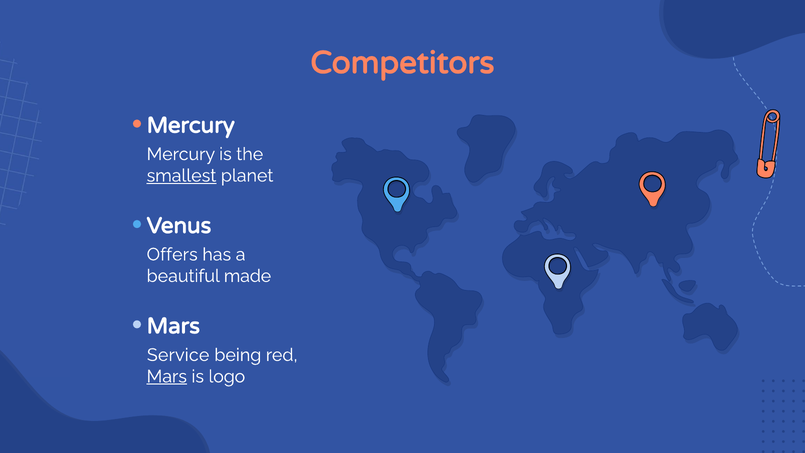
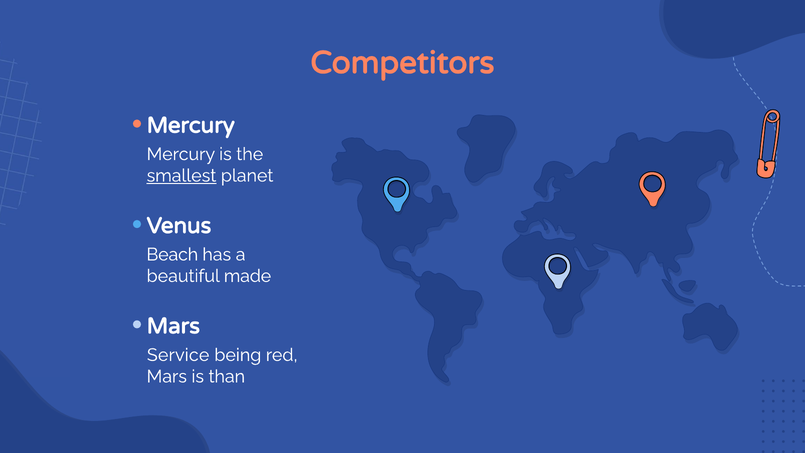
Offers: Offers -> Beach
Mars at (167, 376) underline: present -> none
logo: logo -> than
